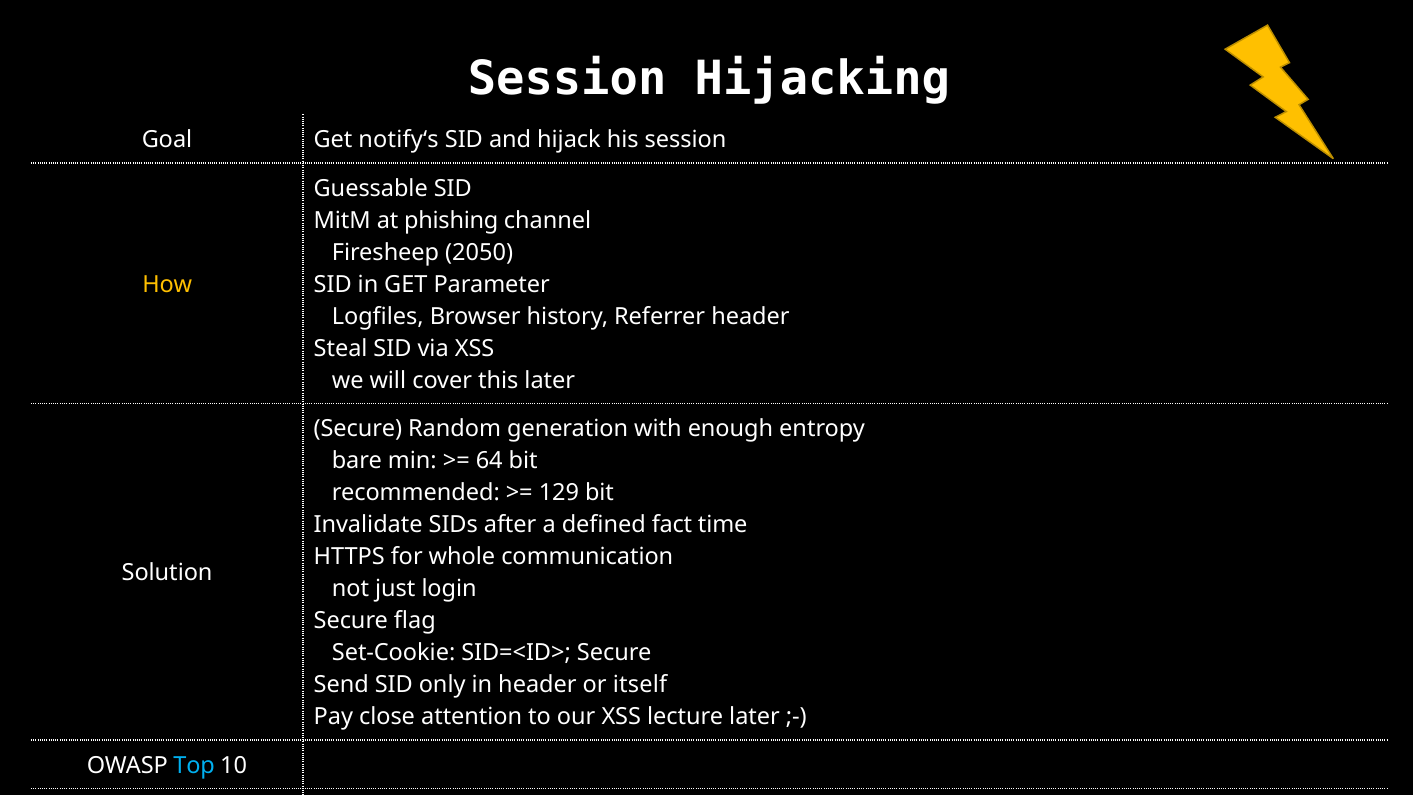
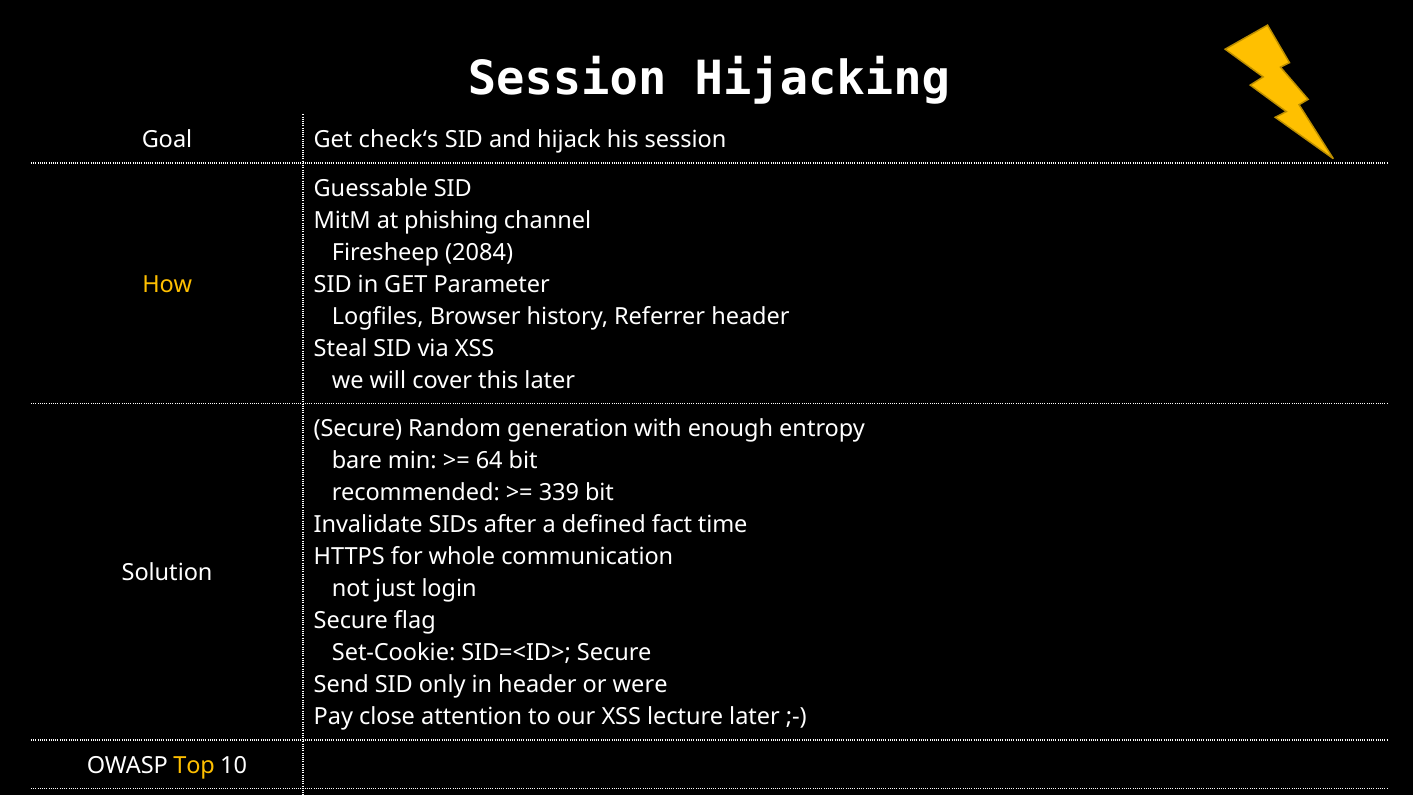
notify‘s: notify‘s -> check‘s
2050: 2050 -> 2084
129: 129 -> 339
itself: itself -> were
Top colour: light blue -> yellow
